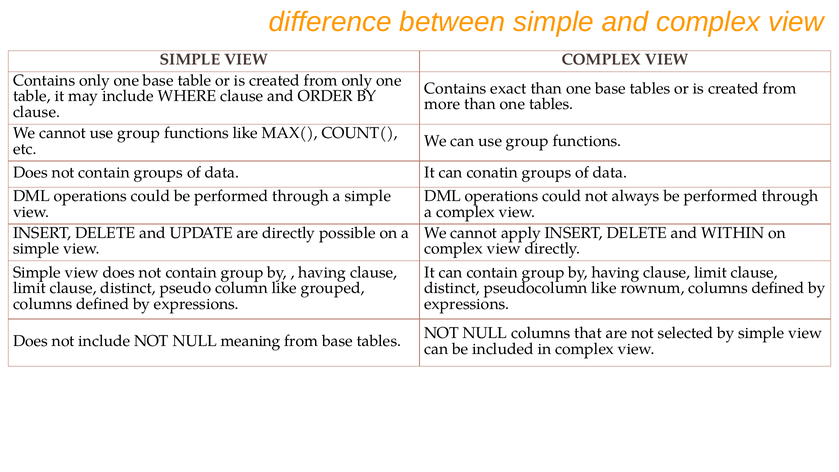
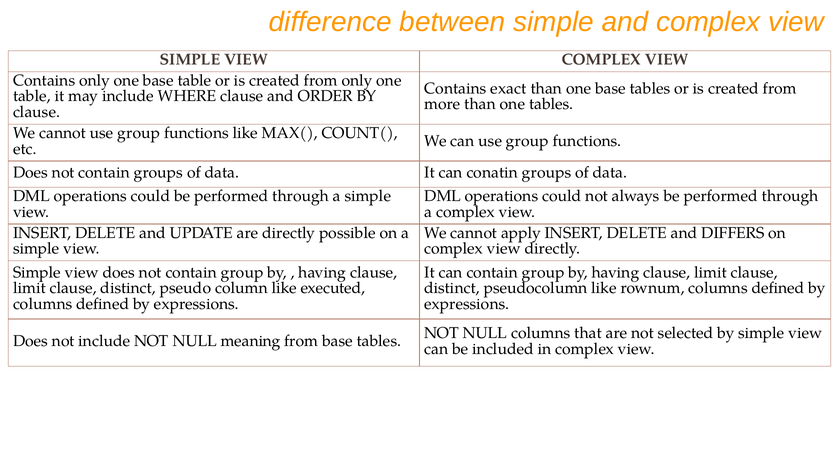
WITHIN: WITHIN -> DIFFERS
grouped: grouped -> executed
